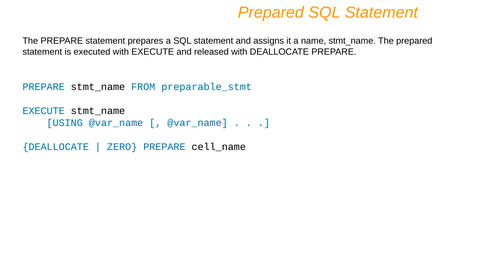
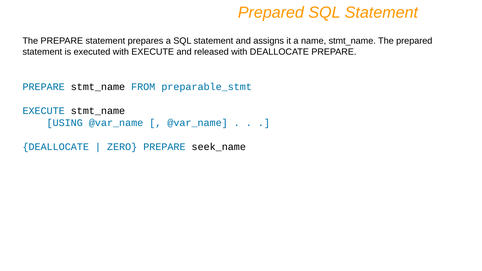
cell_name: cell_name -> seek_name
